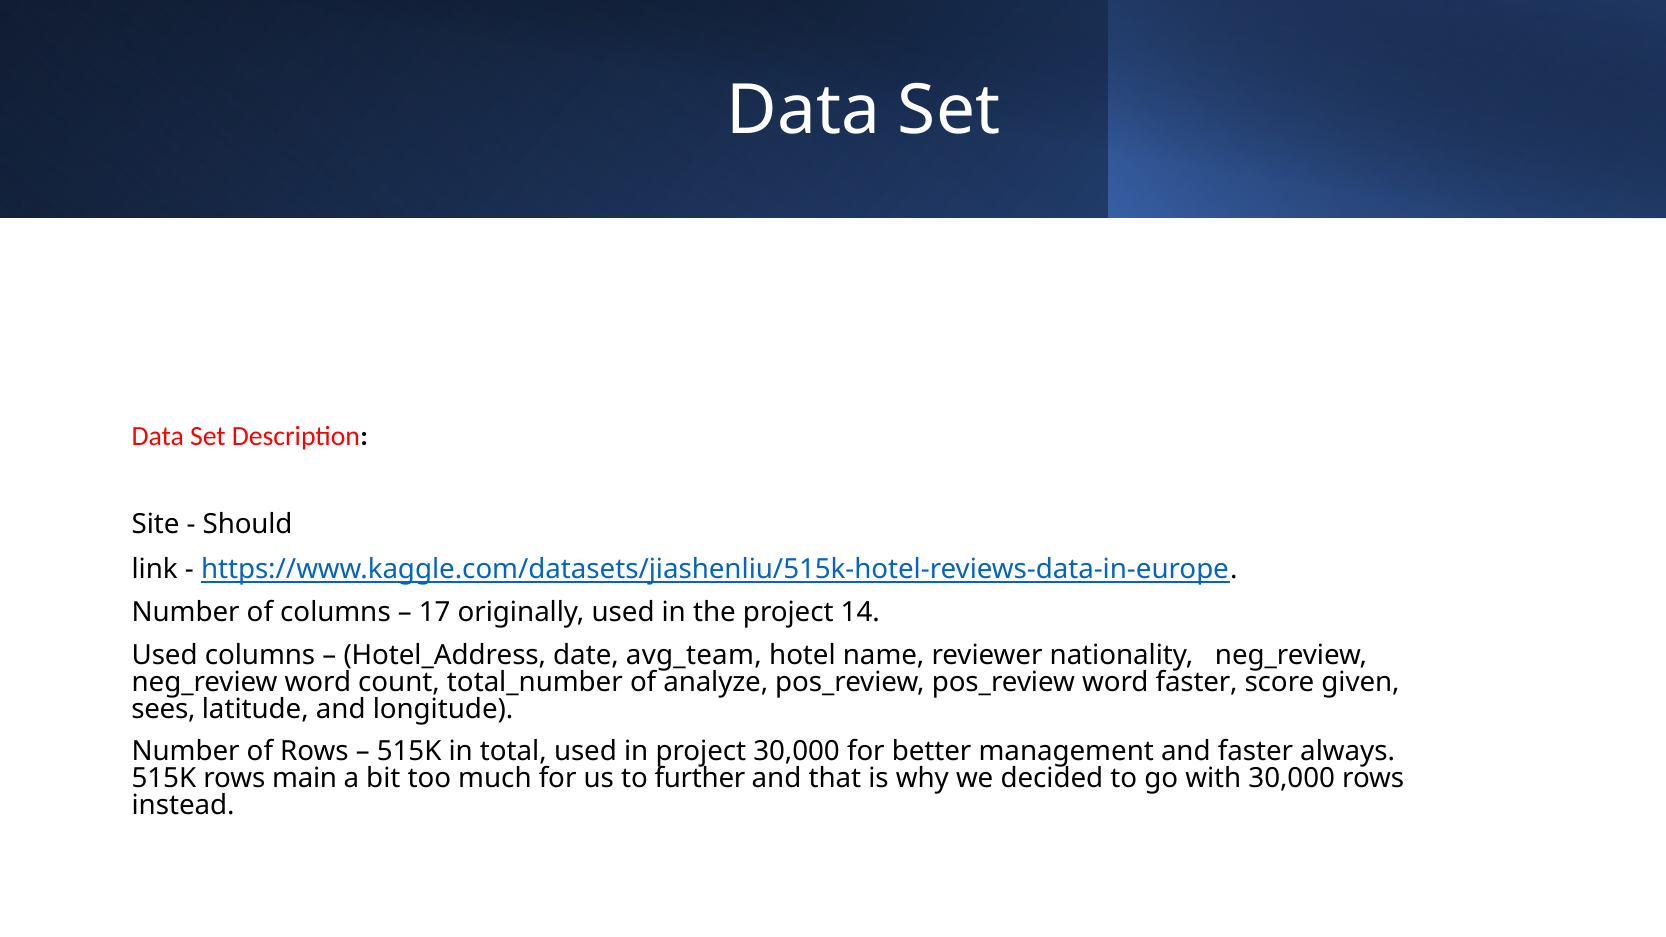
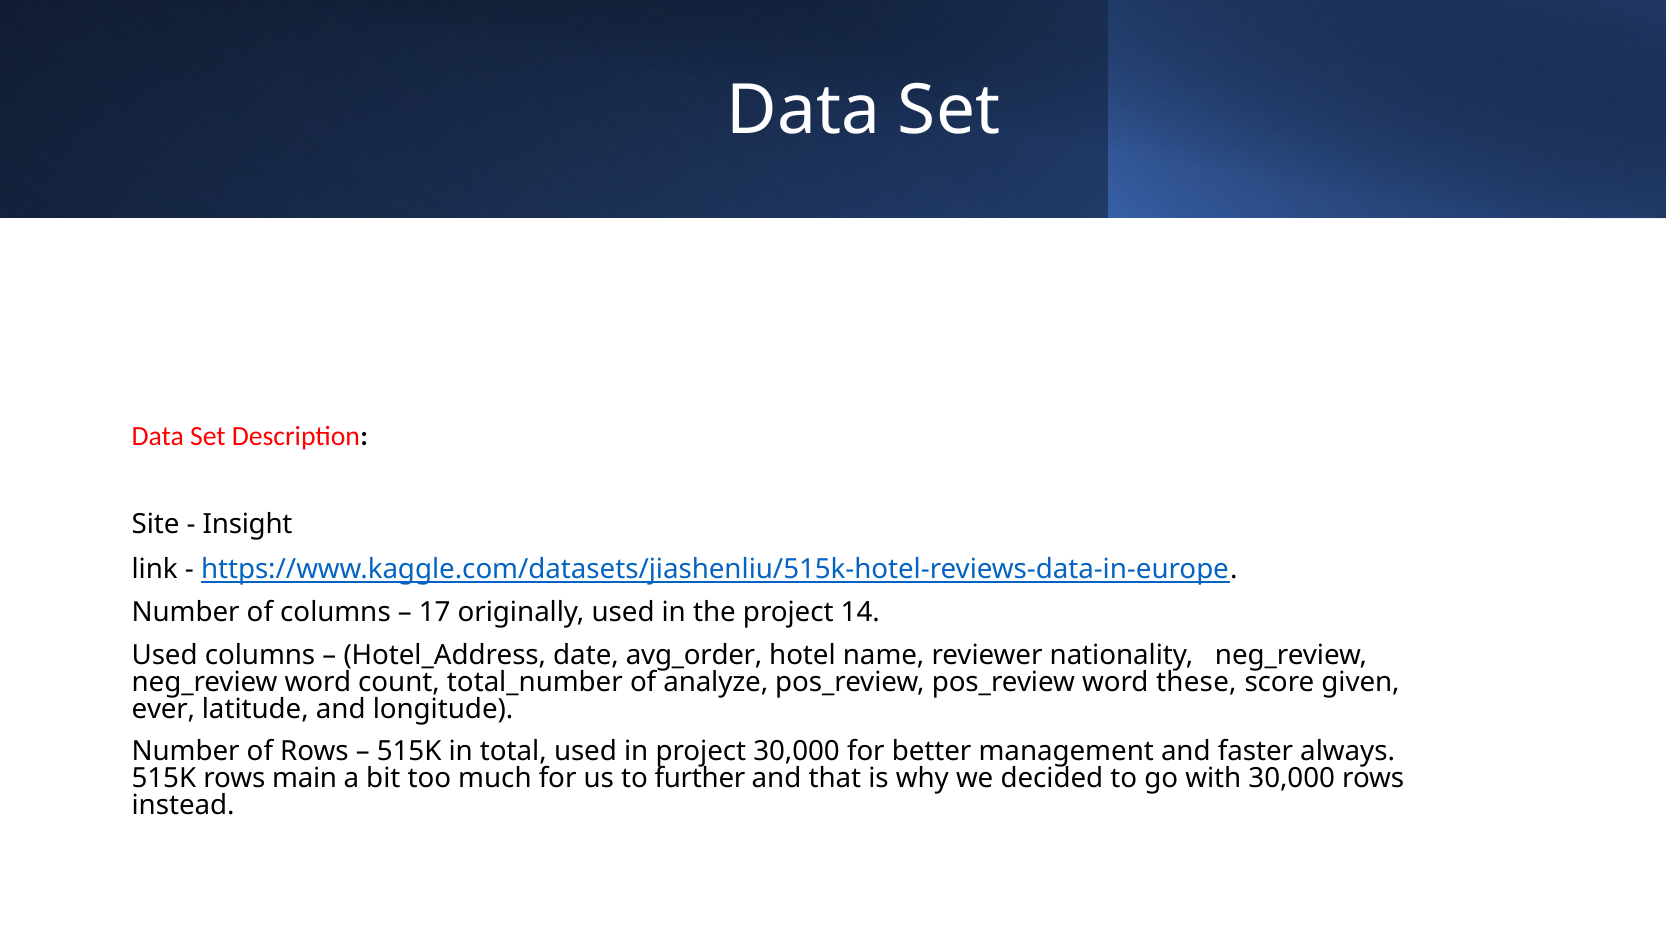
Should: Should -> Insight
avg_team: avg_team -> avg_order
word faster: faster -> these
sees: sees -> ever
